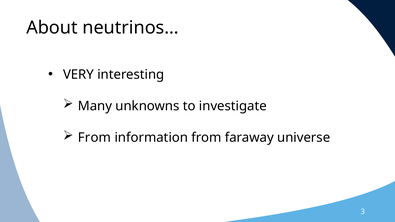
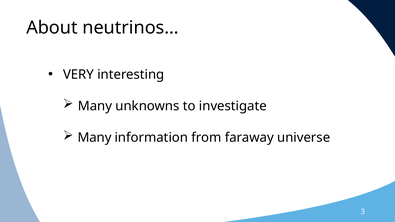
From at (94, 138): From -> Many
